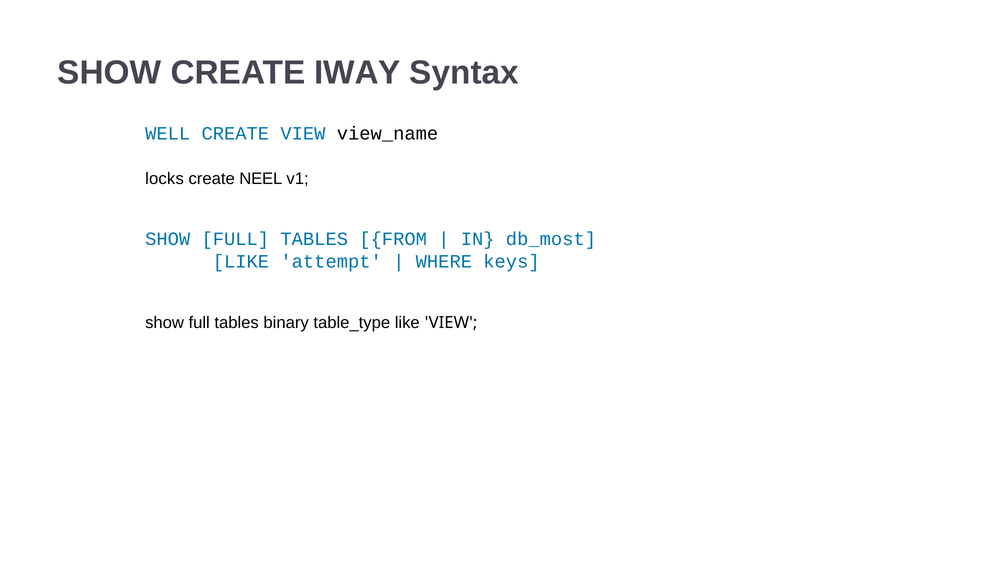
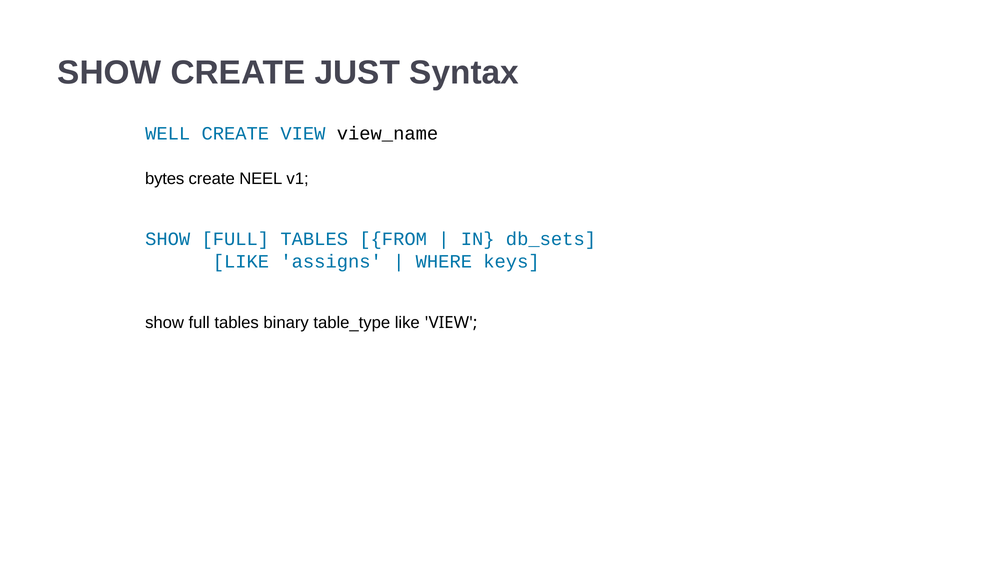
IWAY: IWAY -> JUST
locks: locks -> bytes
db_most: db_most -> db_sets
attempt: attempt -> assigns
